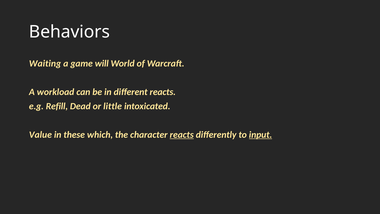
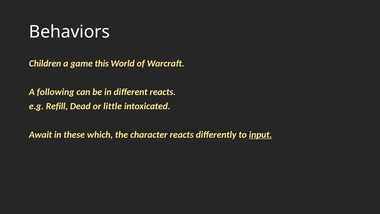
Waiting: Waiting -> Children
will: will -> this
workload: workload -> following
Value: Value -> Await
reacts at (182, 134) underline: present -> none
